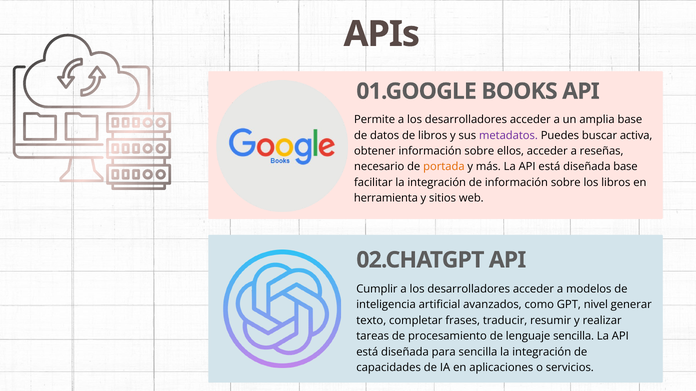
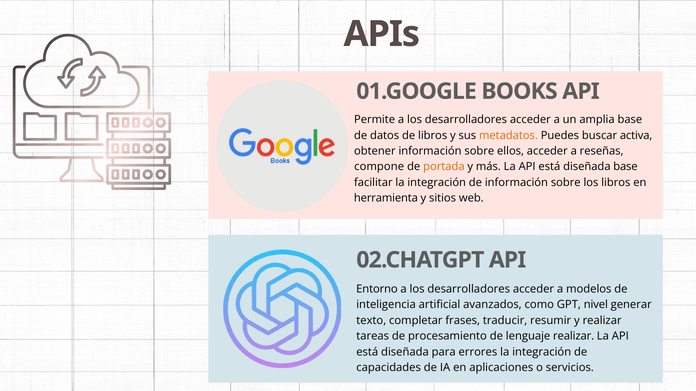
metadatos colour: purple -> orange
necesario: necesario -> compone
Cumplir: Cumplir -> Entorno
lenguaje sencilla: sencilla -> realizar
para sencilla: sencilla -> errores
